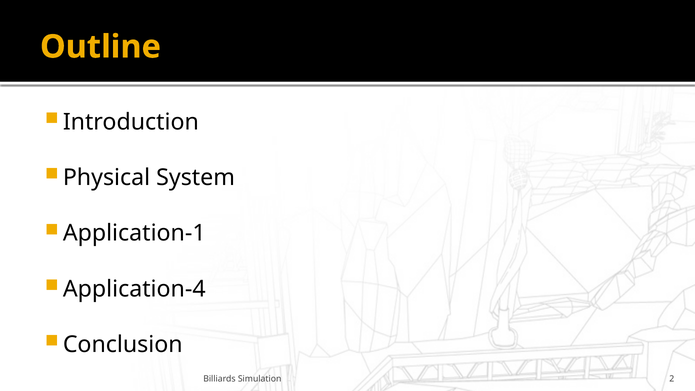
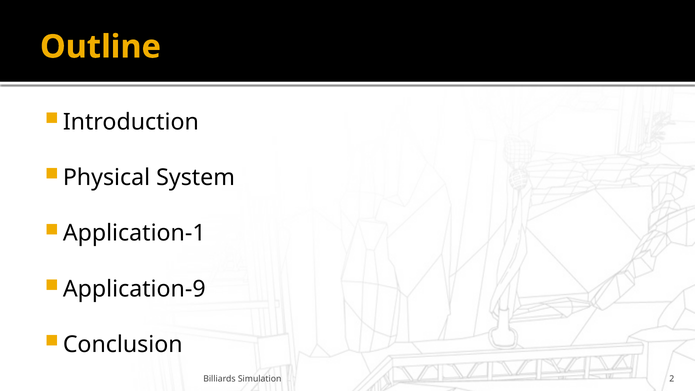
Application-4: Application-4 -> Application-9
